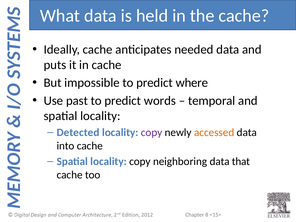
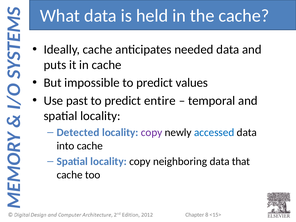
where: where -> values
words: words -> entire
accessed colour: orange -> blue
